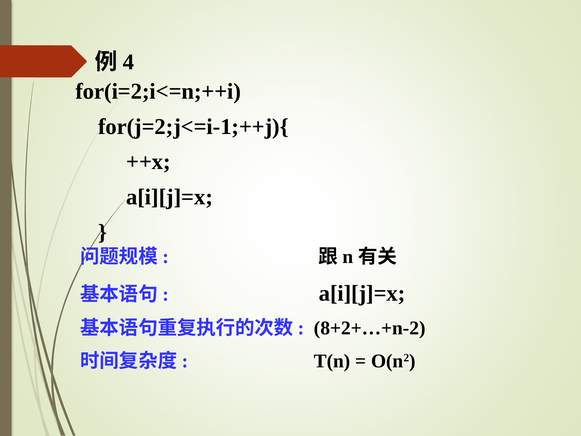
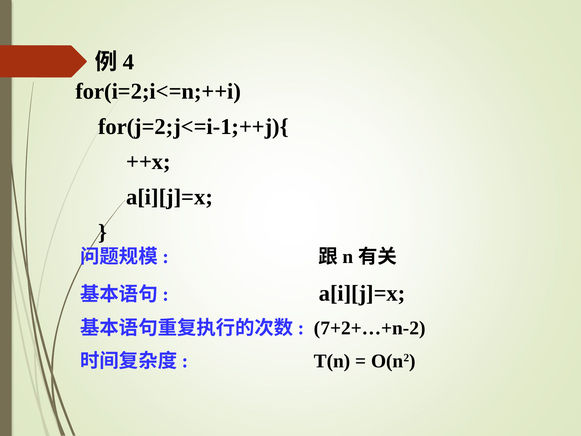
8+2+…+n-2: 8+2+…+n-2 -> 7+2+…+n-2
